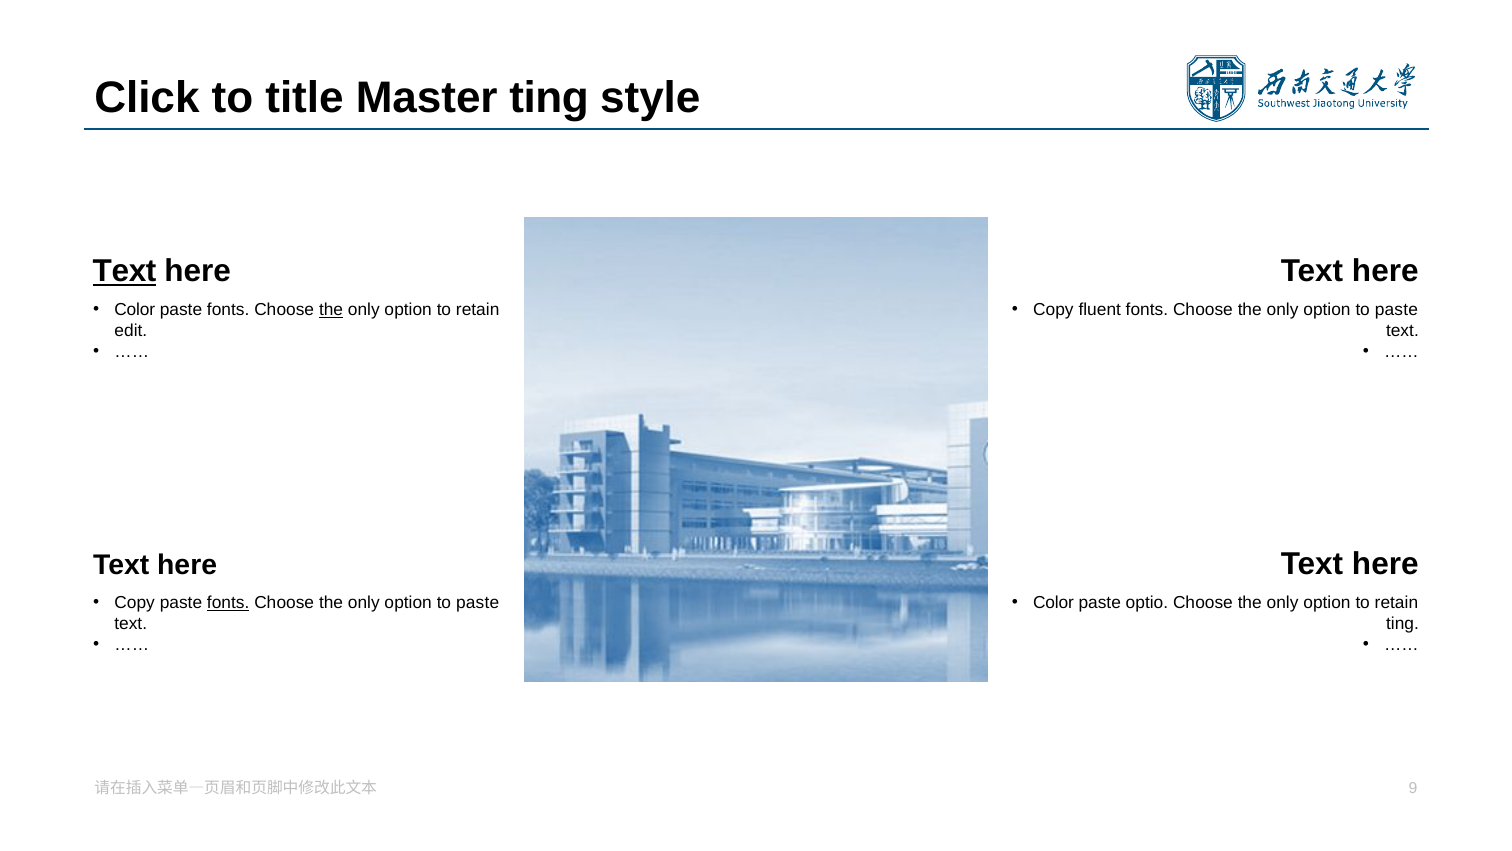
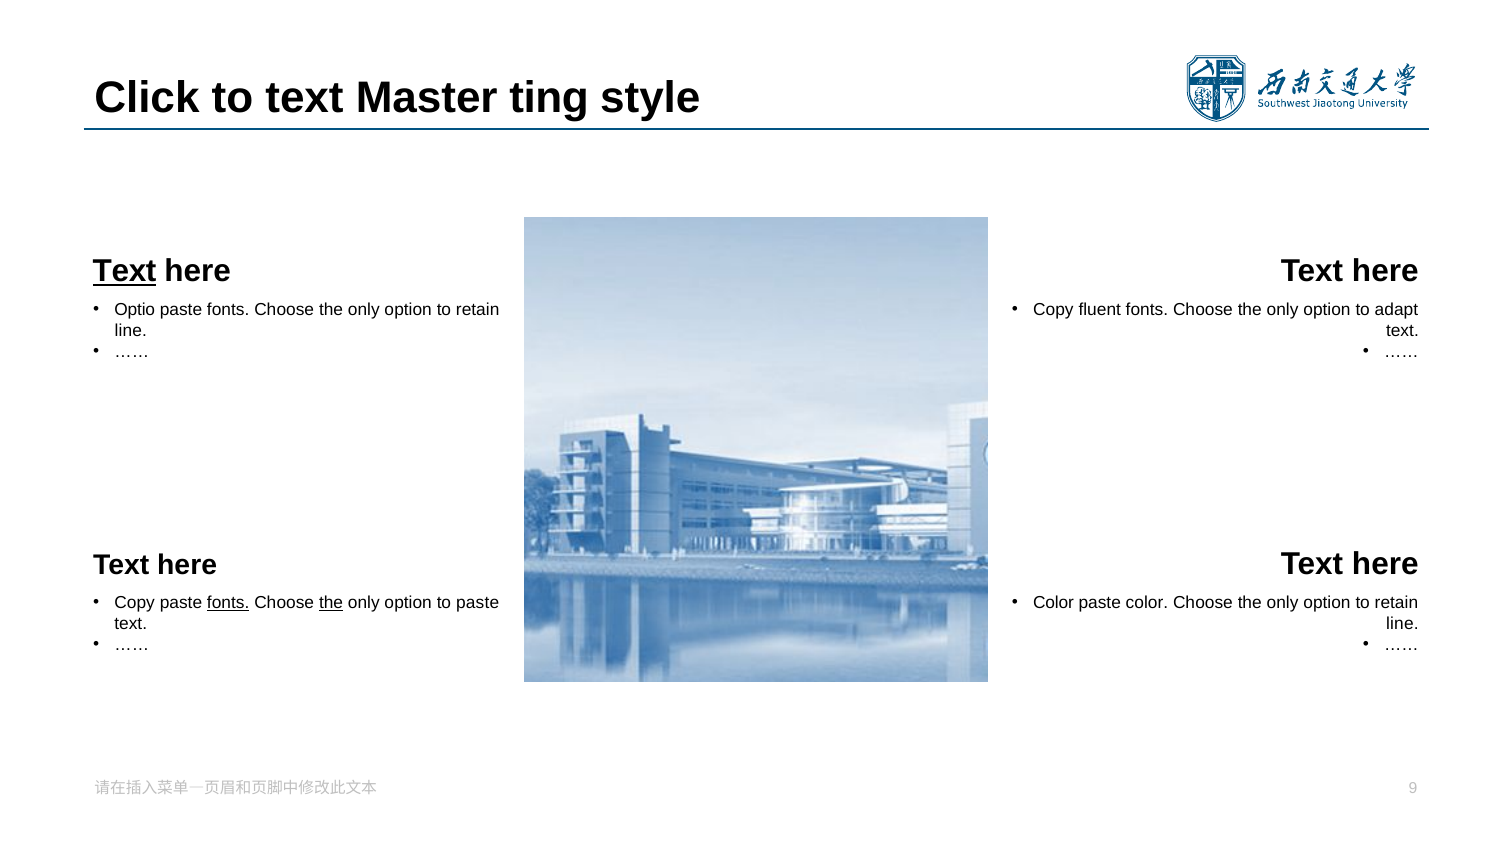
to title: title -> text
Color at (135, 310): Color -> Optio
the at (331, 310) underline: present -> none
paste at (1396, 310): paste -> adapt
edit at (131, 331): edit -> line
the at (331, 603) underline: none -> present
paste optio: optio -> color
ting at (1402, 623): ting -> line
